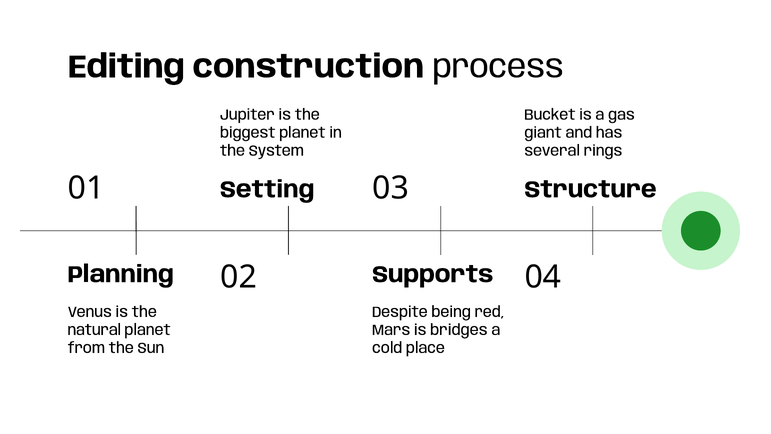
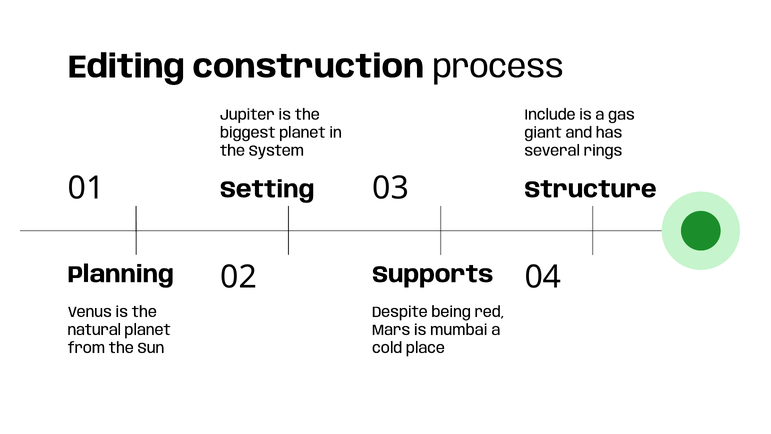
Bucket: Bucket -> Include
bridges: bridges -> mumbai
